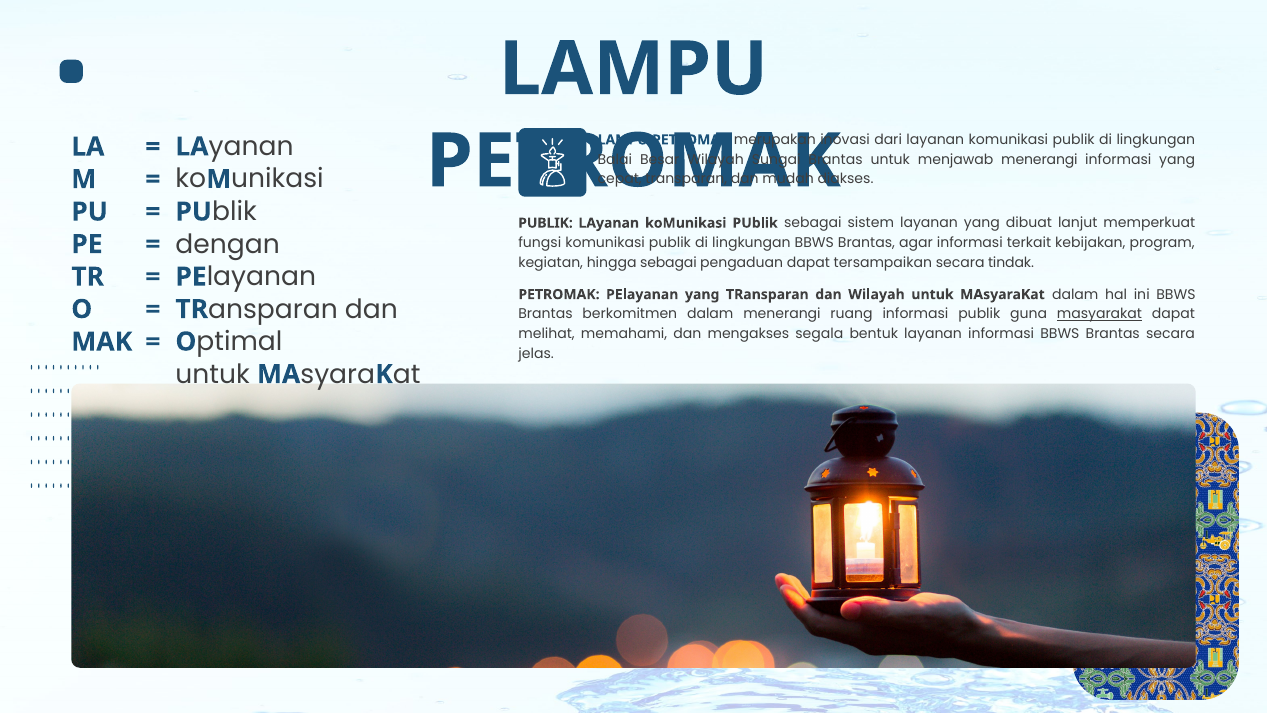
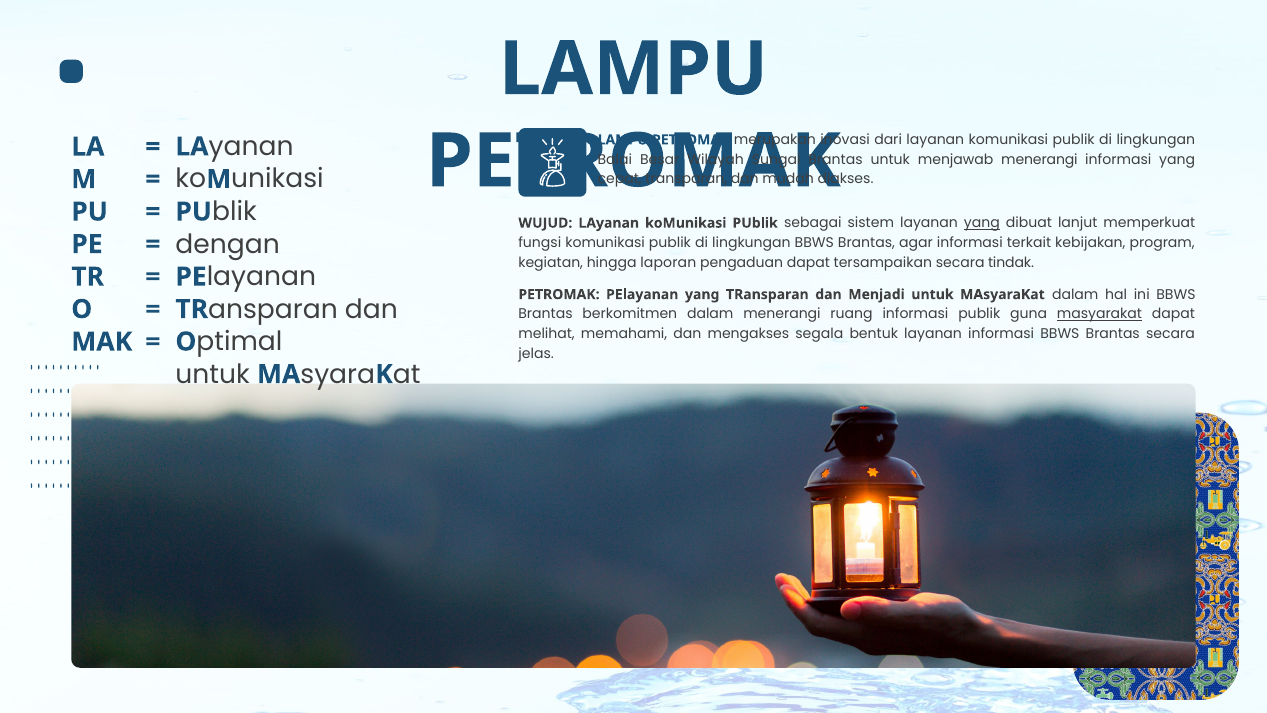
PUBLIK at (545, 223): PUBLIK -> WUJUD
yang at (982, 223) underline: none -> present
hingga sebagai: sebagai -> laporan
dan Wilayah: Wilayah -> Menjadi
